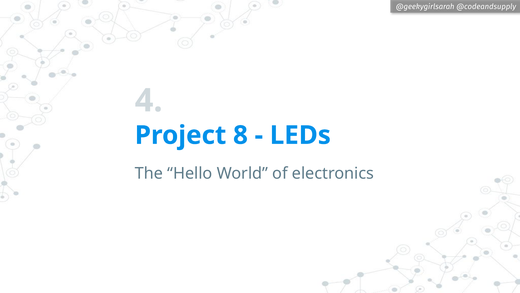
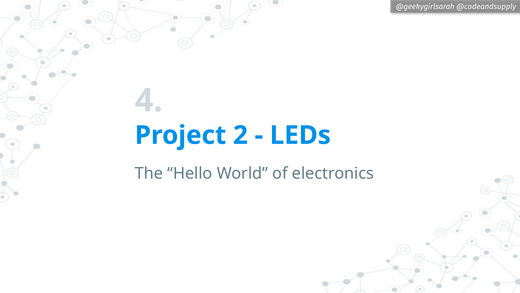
8: 8 -> 2
